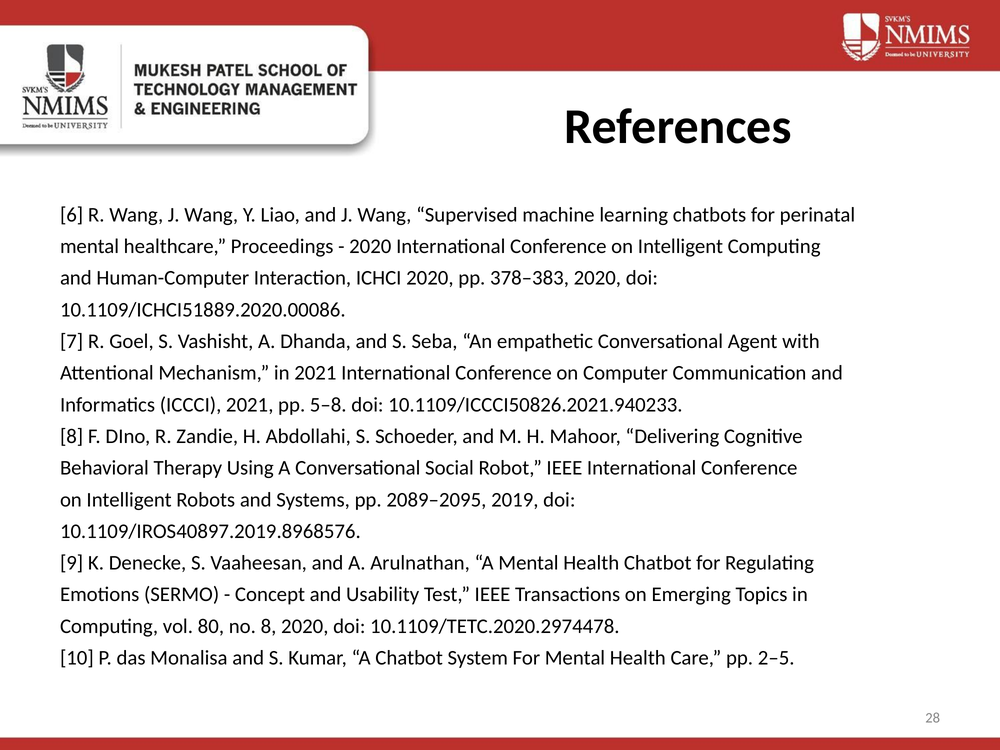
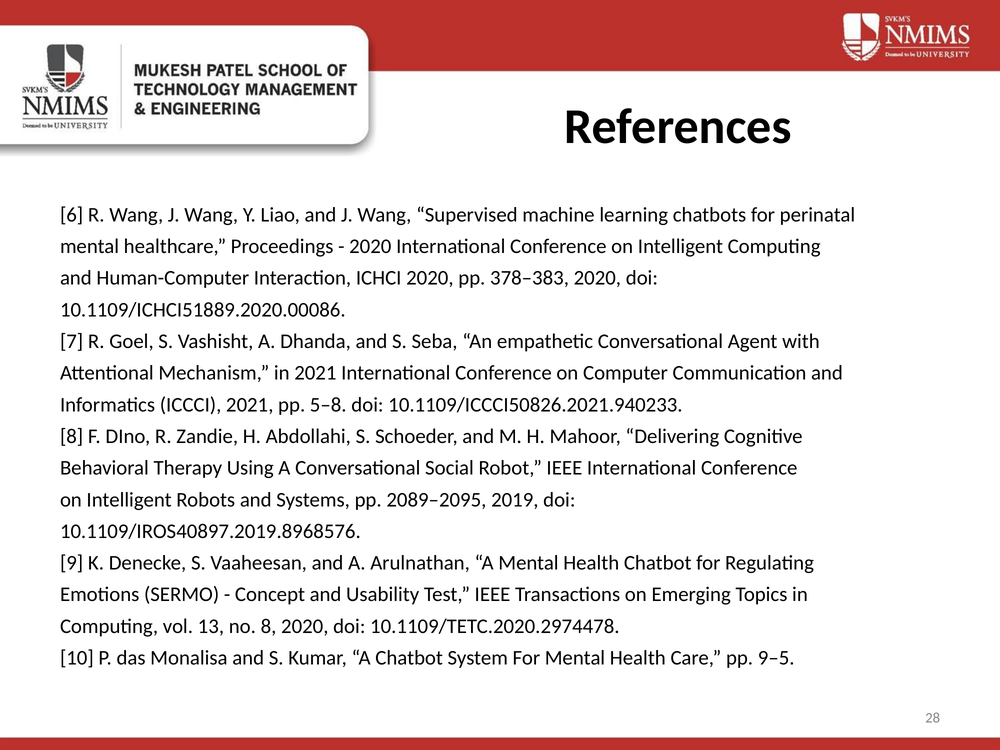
80: 80 -> 13
2–5: 2–5 -> 9–5
